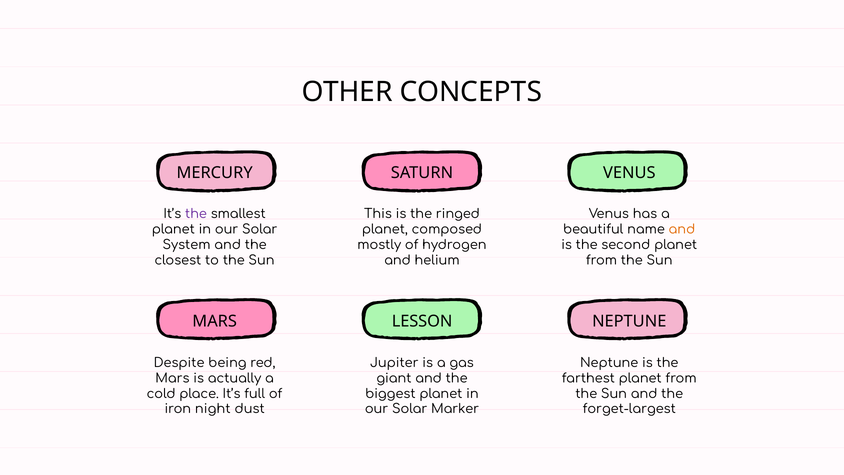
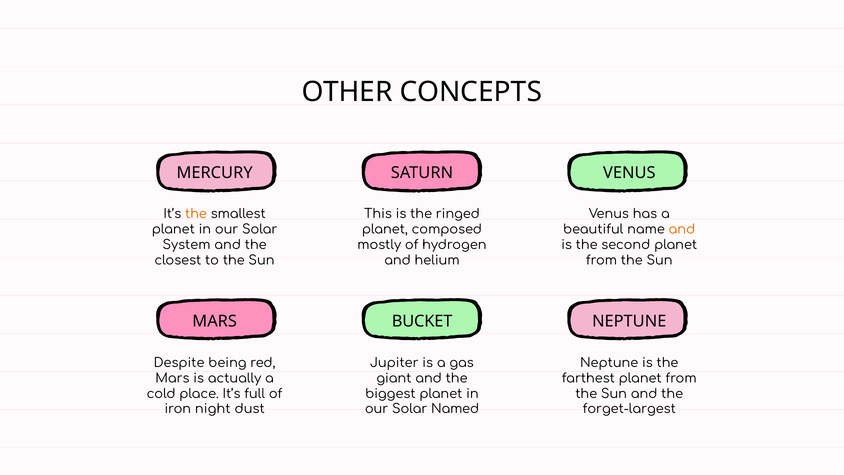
the at (196, 214) colour: purple -> orange
LESSON: LESSON -> BUCKET
Marker: Marker -> Named
